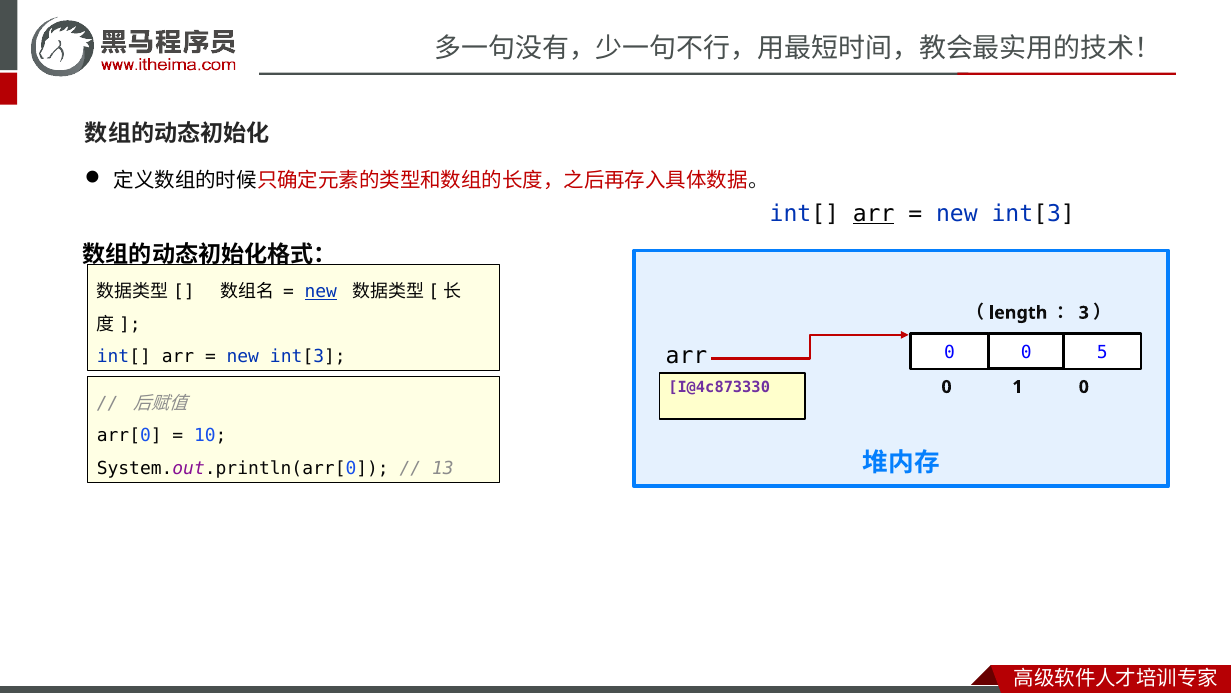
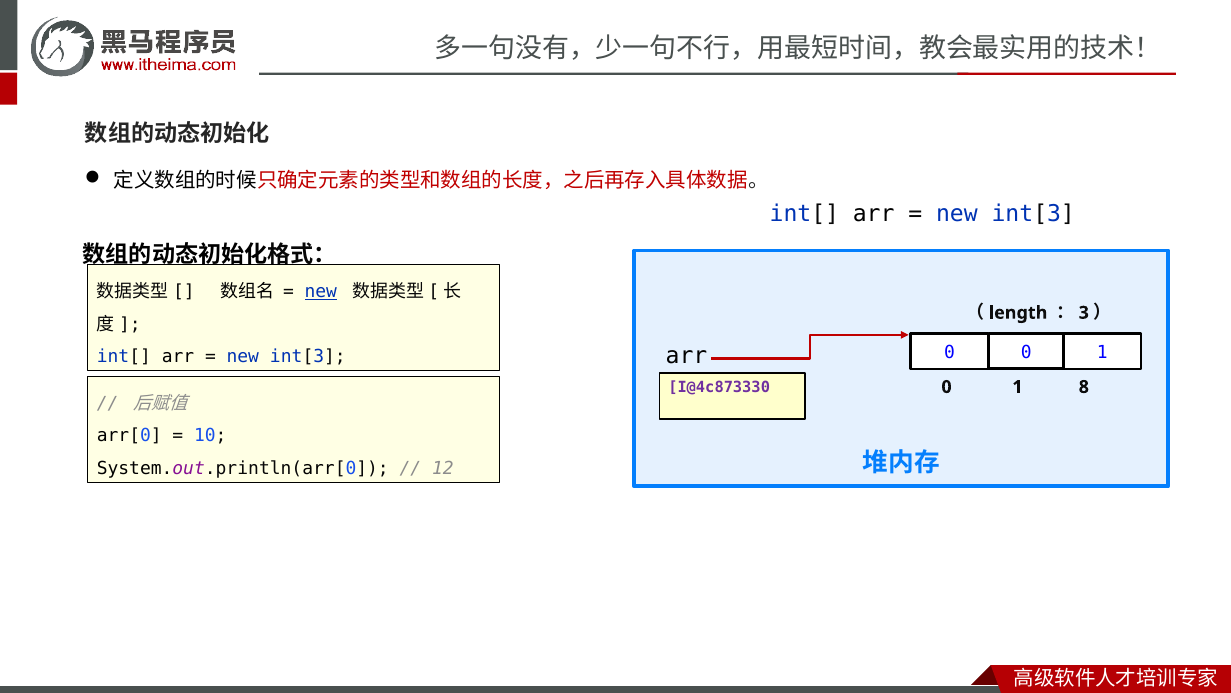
arr at (874, 214) underline: present -> none
0 0 5: 5 -> 1
1 0: 0 -> 8
13: 13 -> 12
